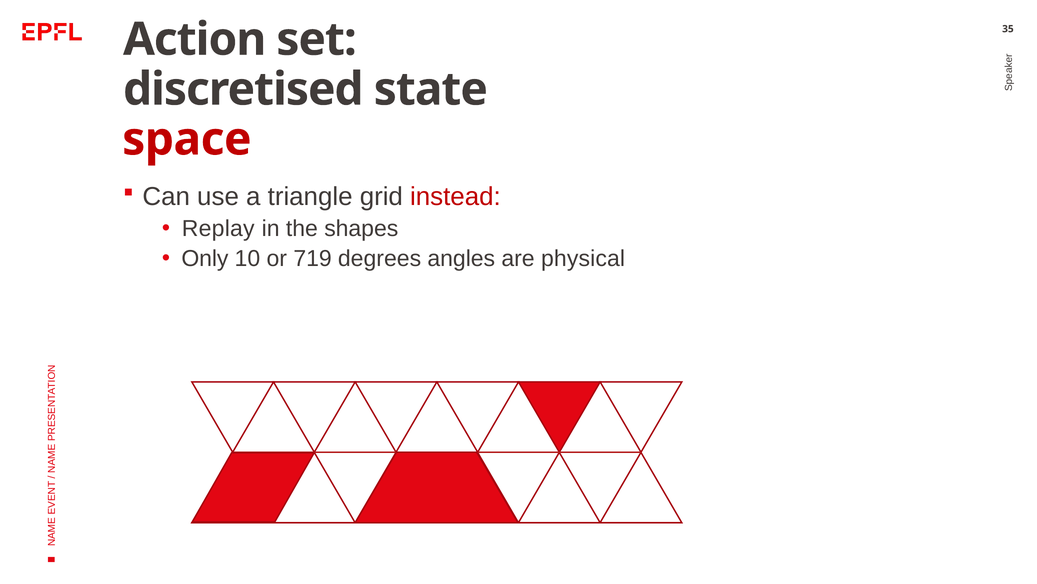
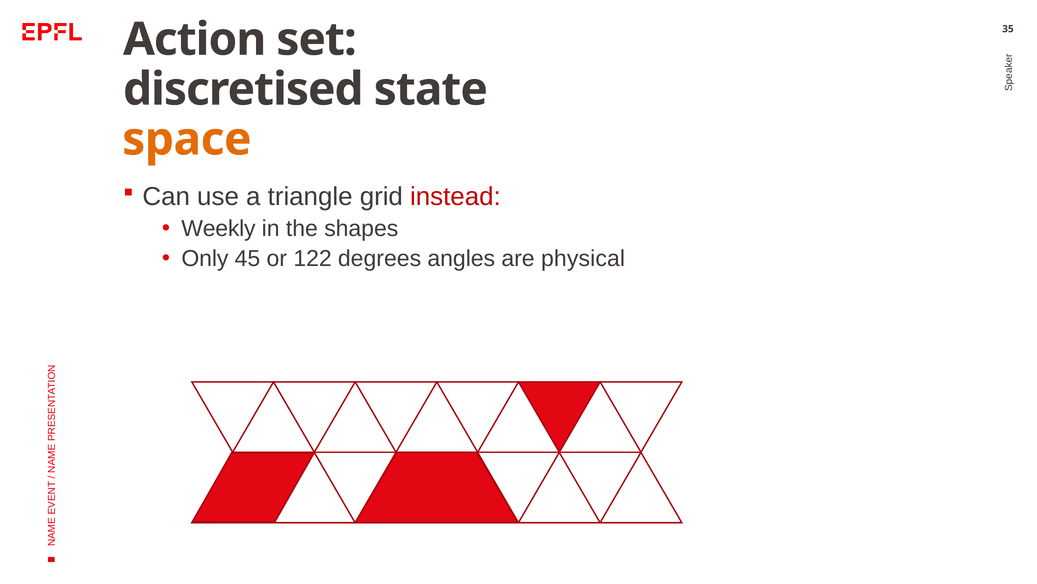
space colour: red -> orange
Replay: Replay -> Weekly
10: 10 -> 45
719: 719 -> 122
